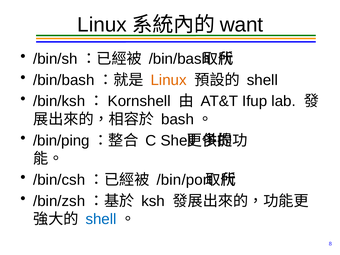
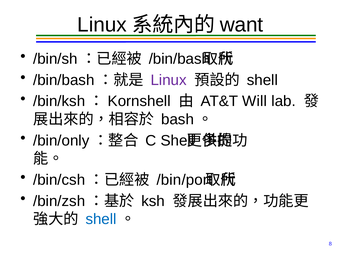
Linux at (169, 80) colour: orange -> purple
Ifup: Ifup -> Will
/bin/ping: /bin/ping -> /bin/only
